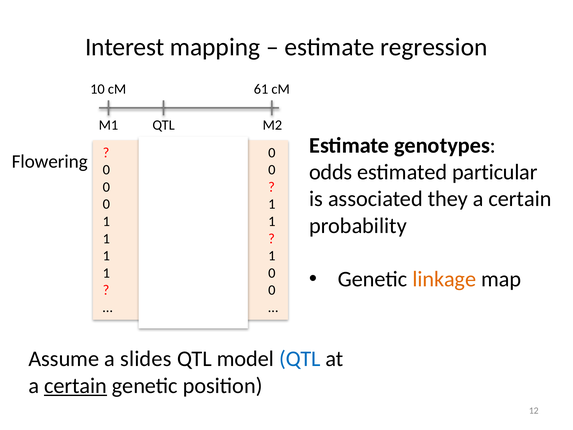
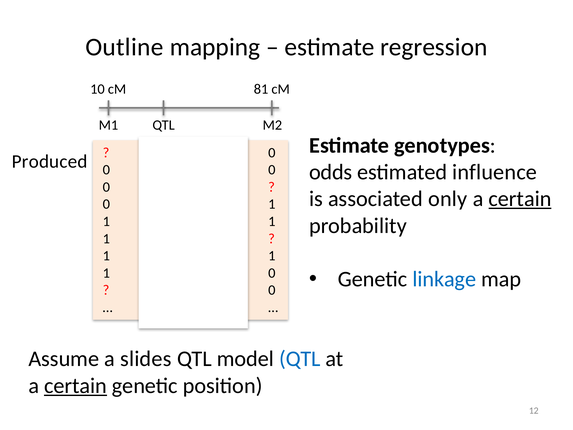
Interest: Interest -> Outline
61: 61 -> 81
Flowering: Flowering -> Produced
particular: particular -> influence
they: they -> only
certain at (520, 199) underline: none -> present
linkage colour: orange -> blue
